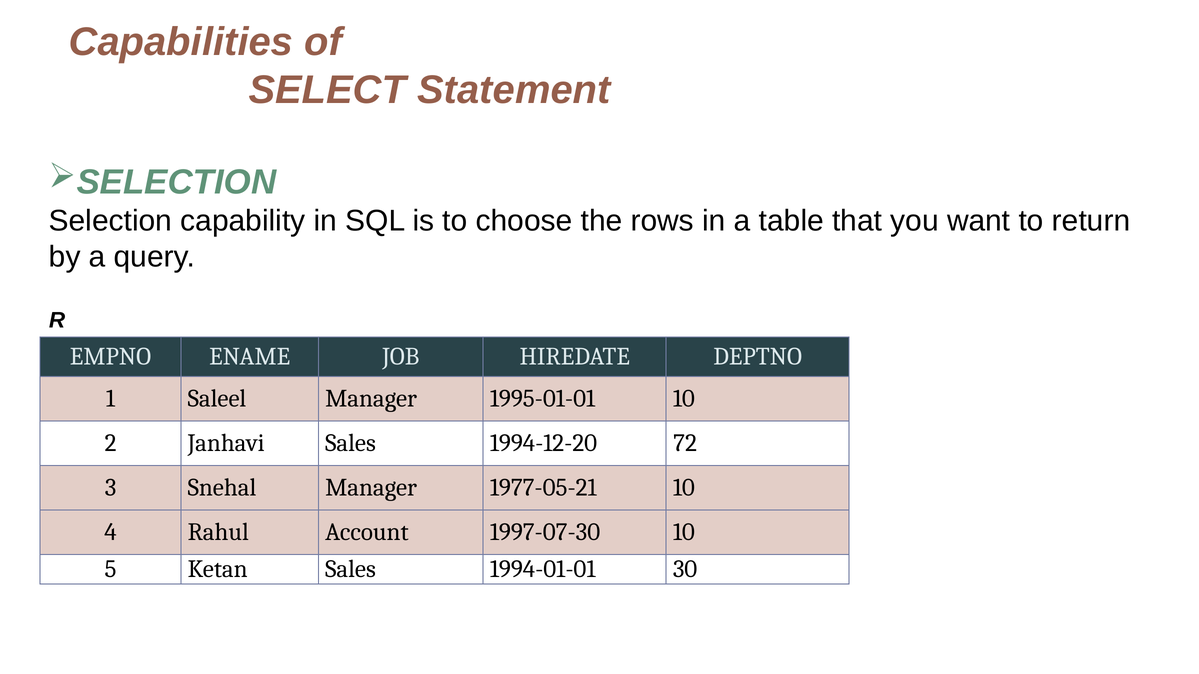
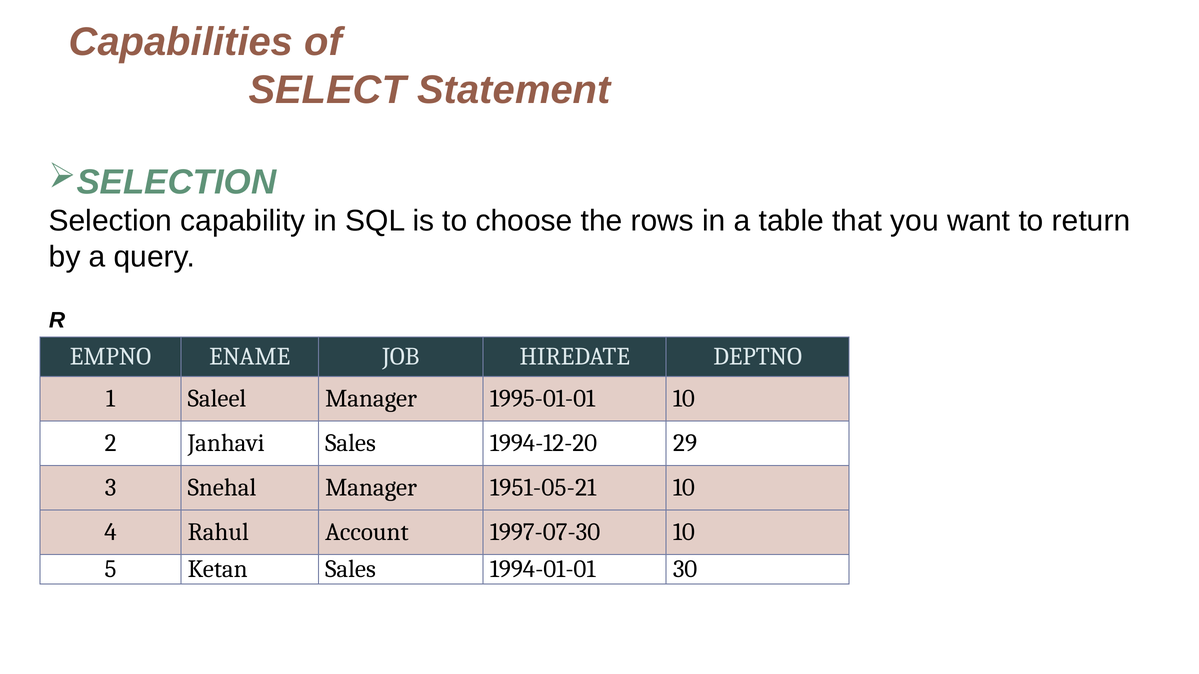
72: 72 -> 29
1977-05-21: 1977-05-21 -> 1951-05-21
